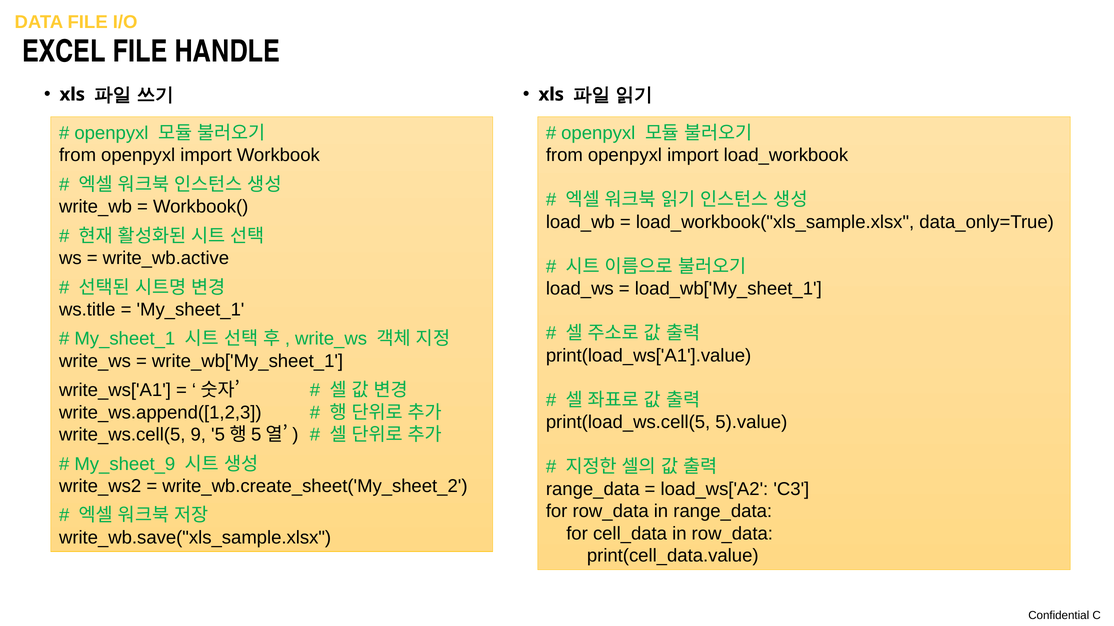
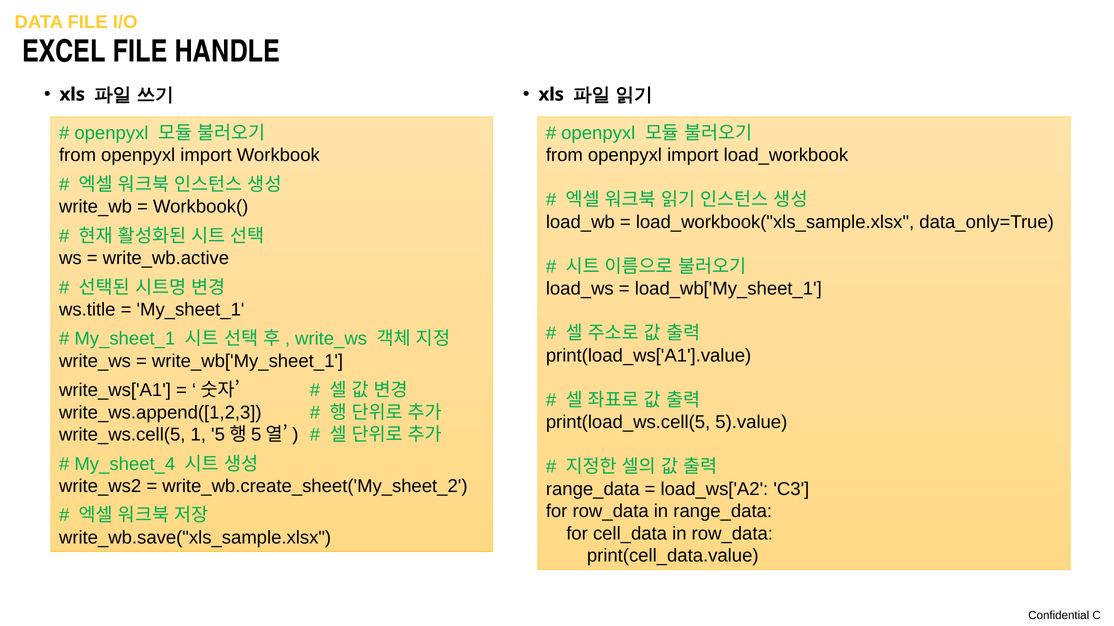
9: 9 -> 1
My_sheet_9: My_sheet_9 -> My_sheet_4
